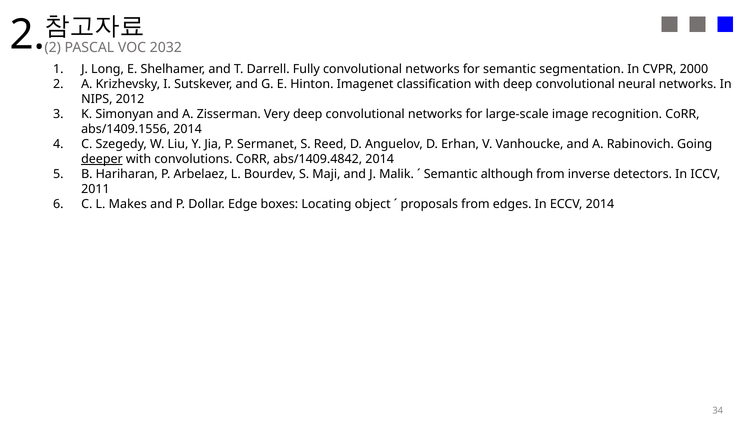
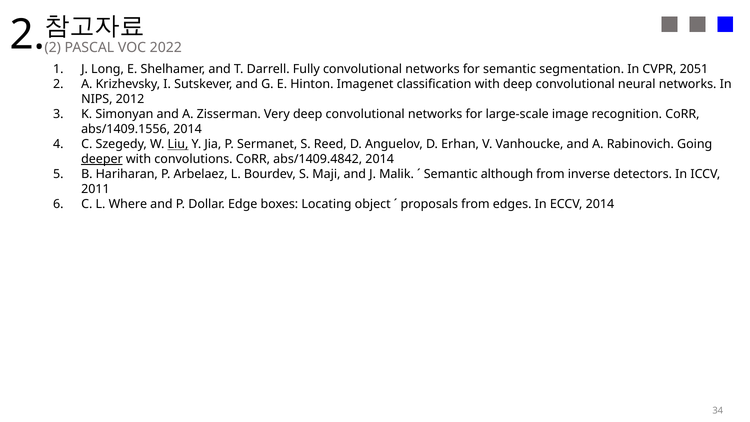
2032: 2032 -> 2022
2000: 2000 -> 2051
Liu underline: none -> present
Makes: Makes -> Where
